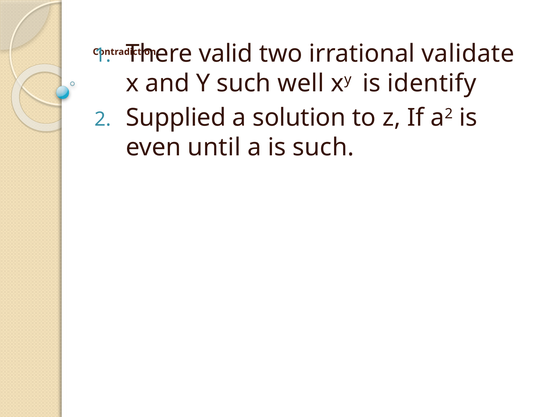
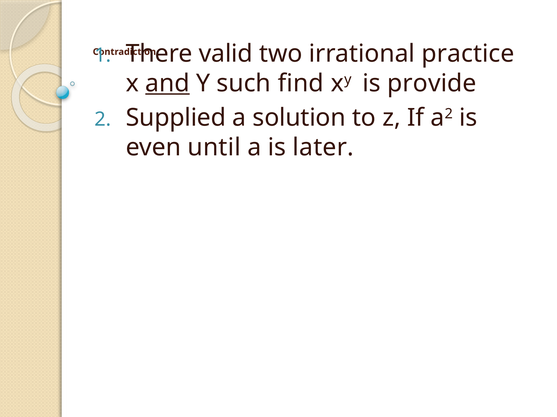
validate: validate -> practice
and underline: none -> present
well: well -> find
identify: identify -> provide
is such: such -> later
